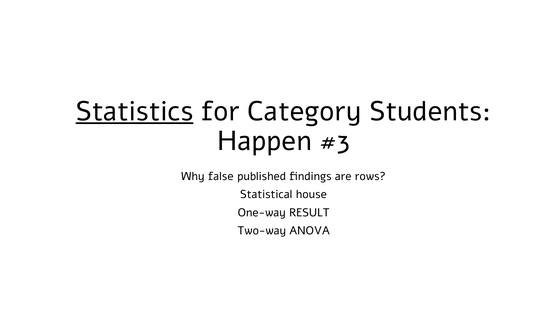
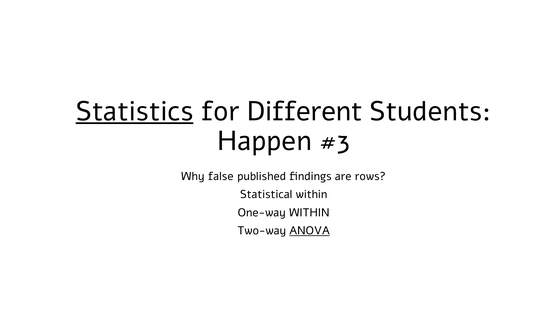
Category: Category -> Different
Statistical house: house -> within
One-way RESULT: RESULT -> WITHIN
ANOVA underline: none -> present
